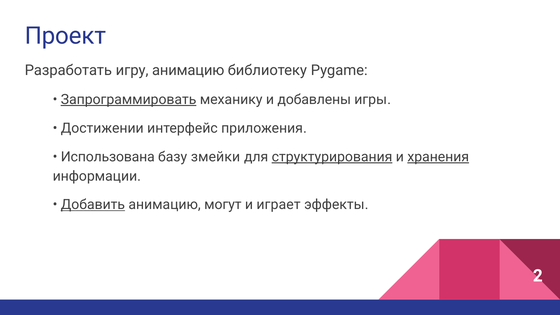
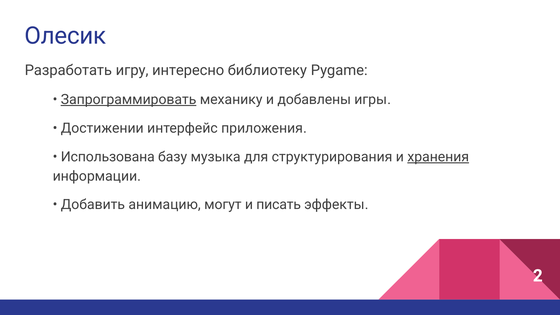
Проект: Проект -> Олесик
игру анимацию: анимацию -> интересно
змейки: змейки -> музыка
структурирования underline: present -> none
Добавить underline: present -> none
играет: играет -> писать
